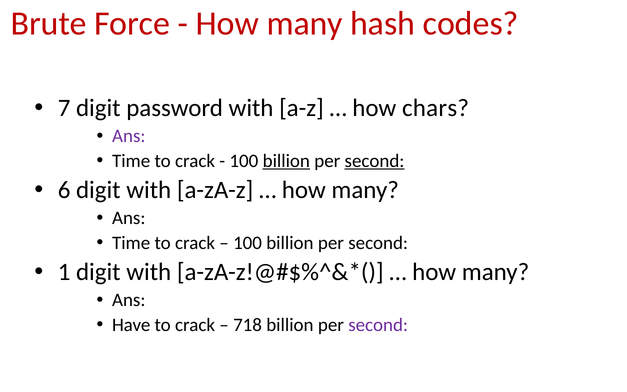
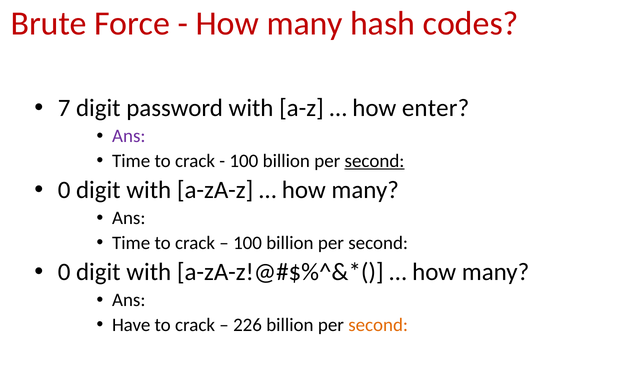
chars: chars -> enter
billion at (286, 161) underline: present -> none
6 at (64, 190): 6 -> 0
1 at (64, 272): 1 -> 0
718: 718 -> 226
second at (378, 325) colour: purple -> orange
